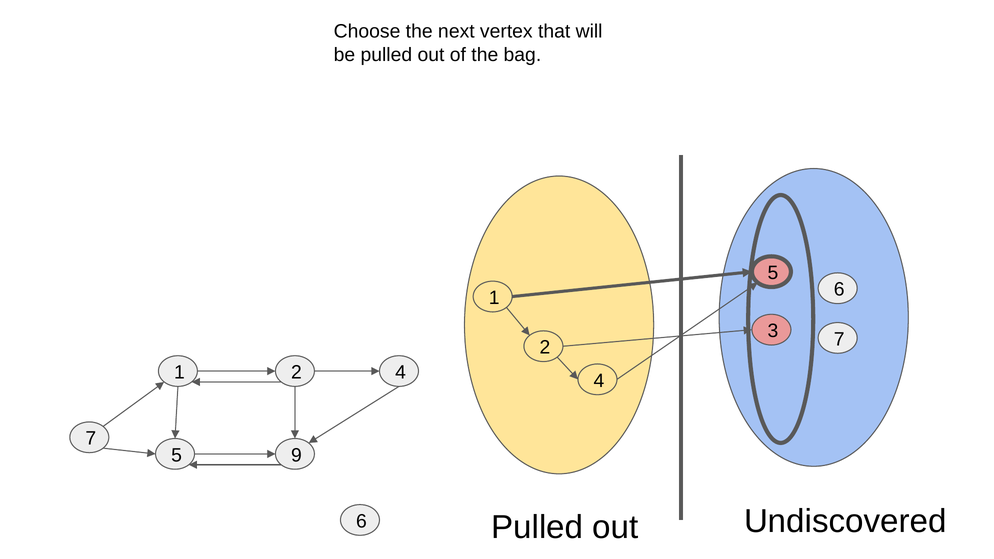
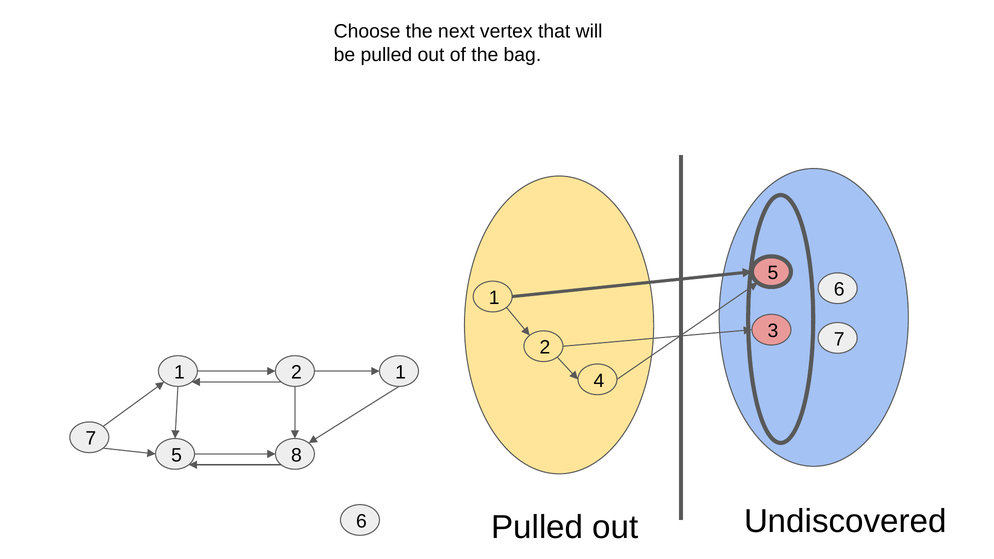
2 4: 4 -> 1
9: 9 -> 8
